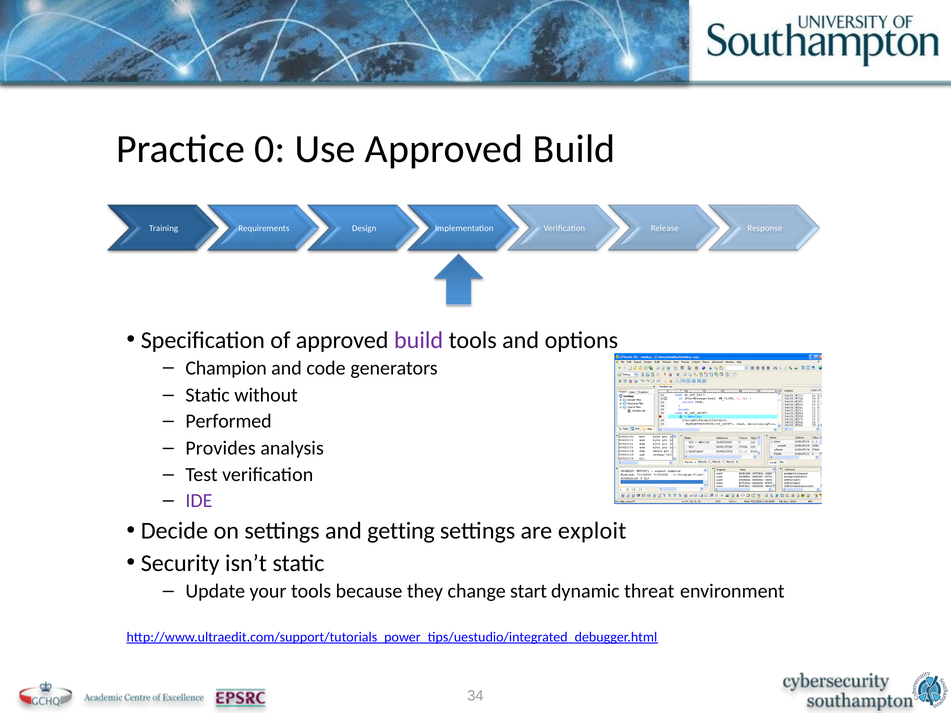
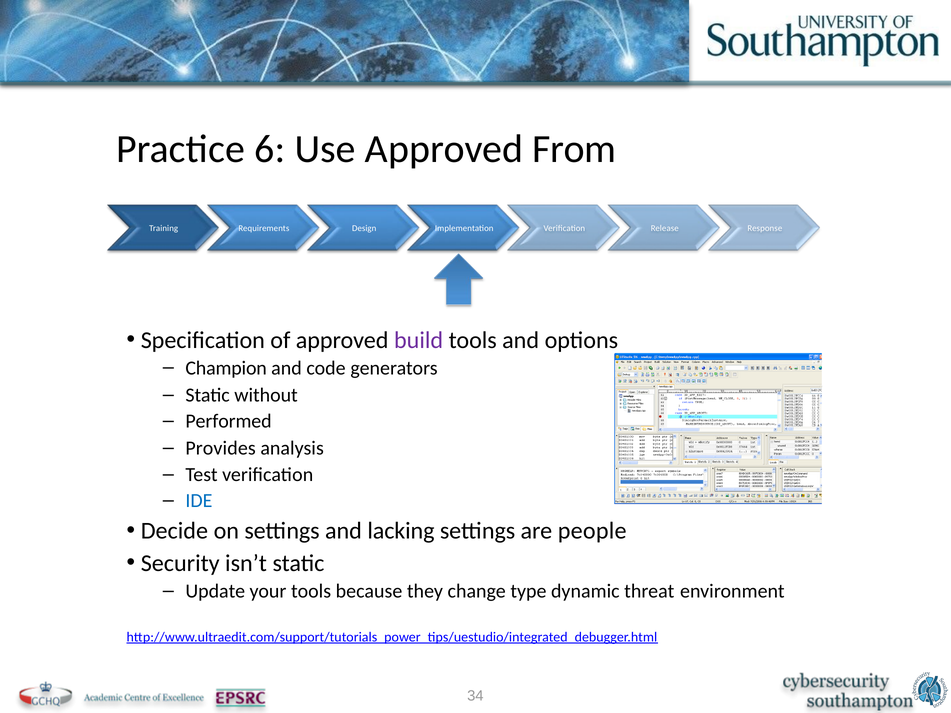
0: 0 -> 6
Use Approved Build: Build -> From
IDE colour: purple -> blue
getting: getting -> lacking
exploit: exploit -> people
start: start -> type
